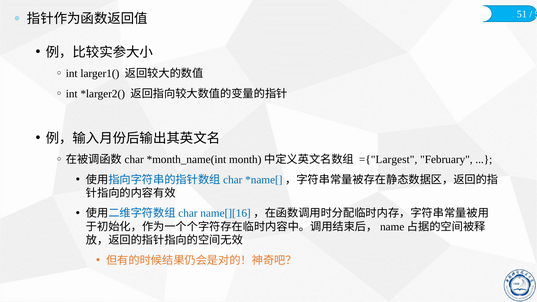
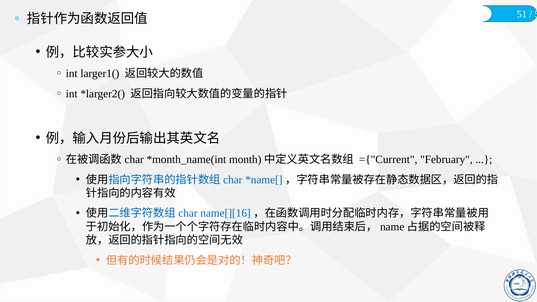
={"Largest: ={"Largest -> ={"Current
